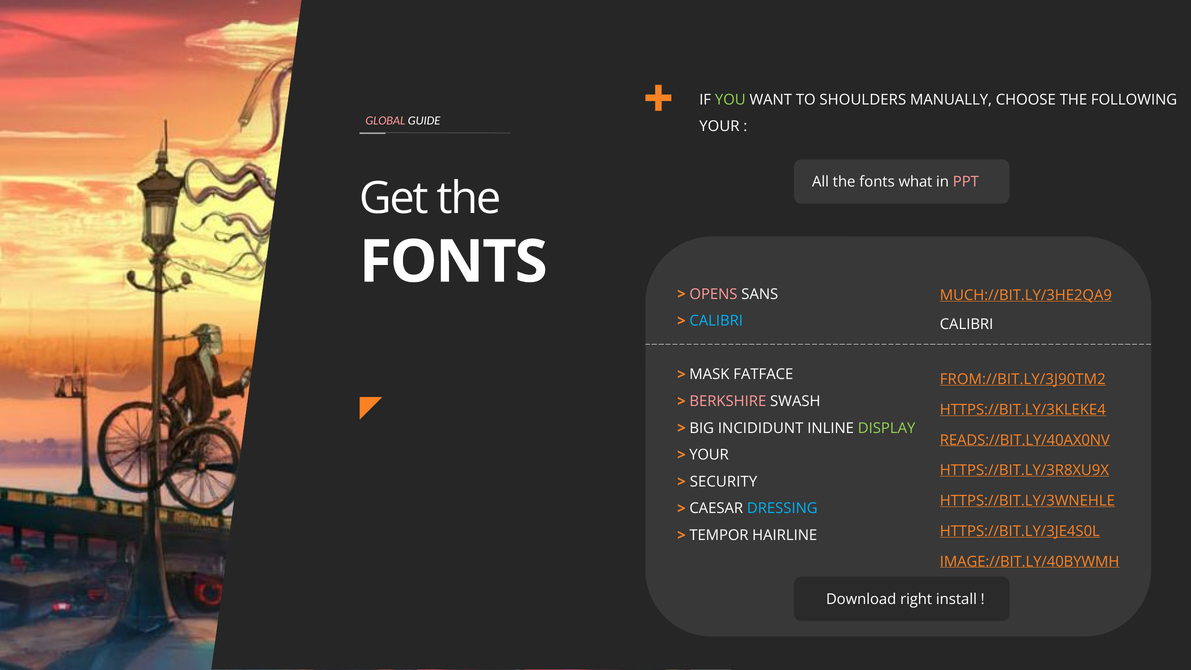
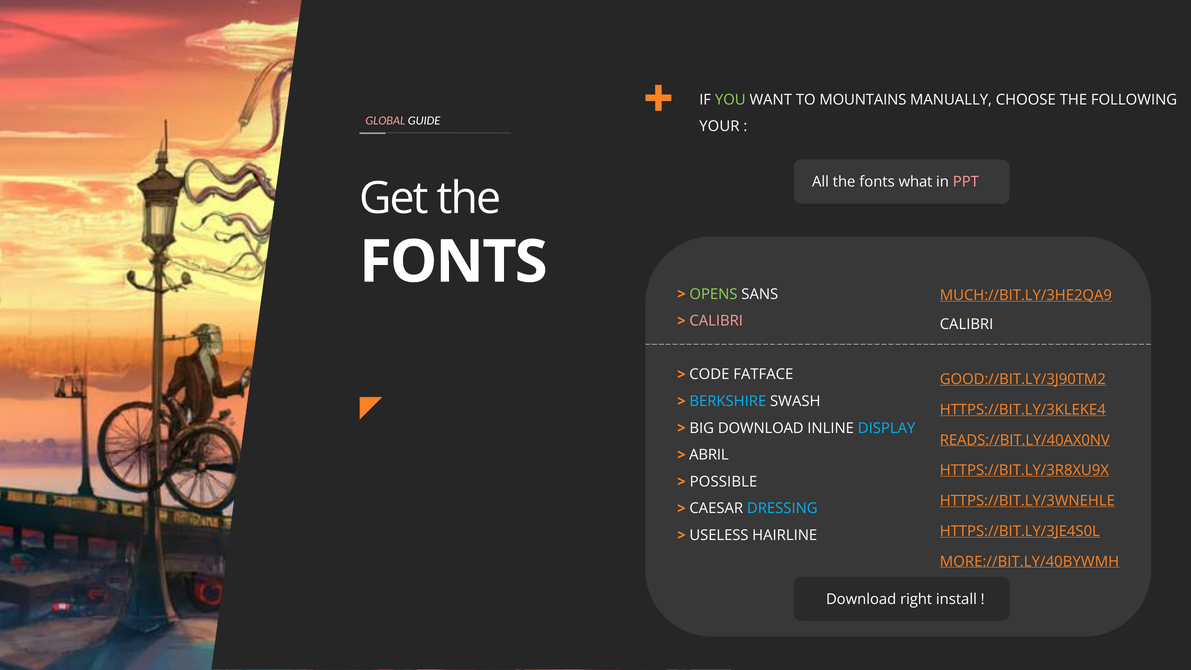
SHOULDERS: SHOULDERS -> MOUNTAINS
OPENS colour: pink -> light green
CALIBRI at (716, 321) colour: light blue -> pink
MASK: MASK -> CODE
FROM://BIT.LY/3J90TM2: FROM://BIT.LY/3J90TM2 -> GOOD://BIT.LY/3J90TM2
BERKSHIRE colour: pink -> light blue
BIG INCIDIDUNT: INCIDIDUNT -> DOWNLOAD
DISPLAY colour: light green -> light blue
YOUR at (709, 455): YOUR -> ABRIL
SECURITY: SECURITY -> POSSIBLE
TEMPOR: TEMPOR -> USELESS
IMAGE://BIT.LY/40BYWMH: IMAGE://BIT.LY/40BYWMH -> MORE://BIT.LY/40BYWMH
